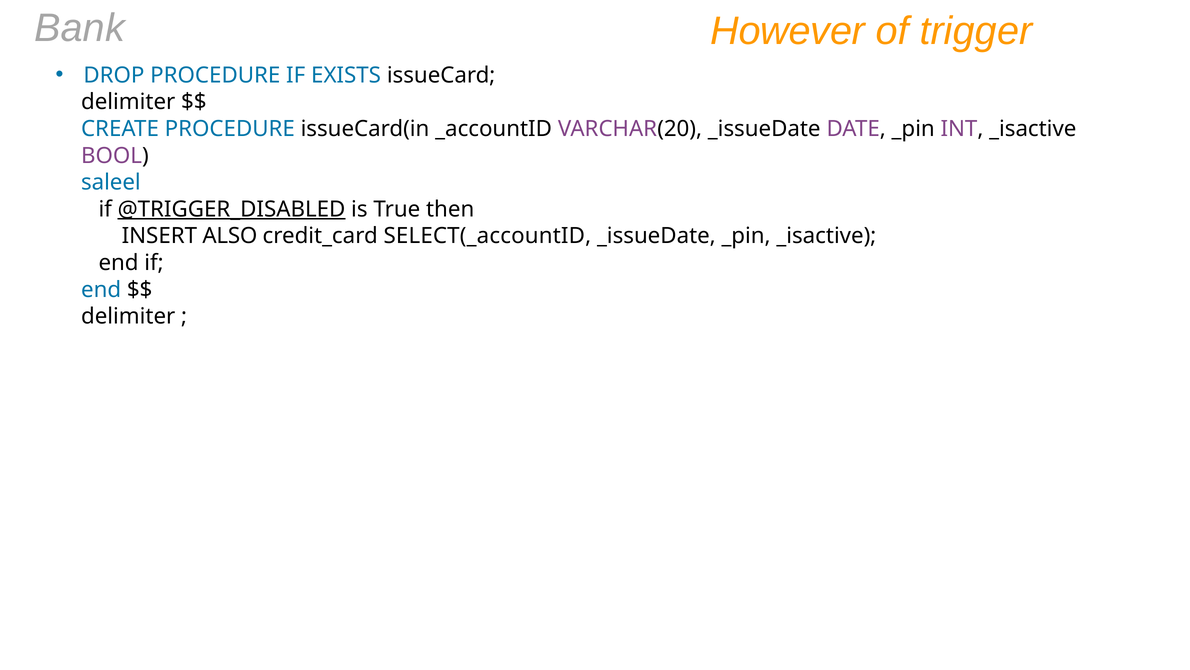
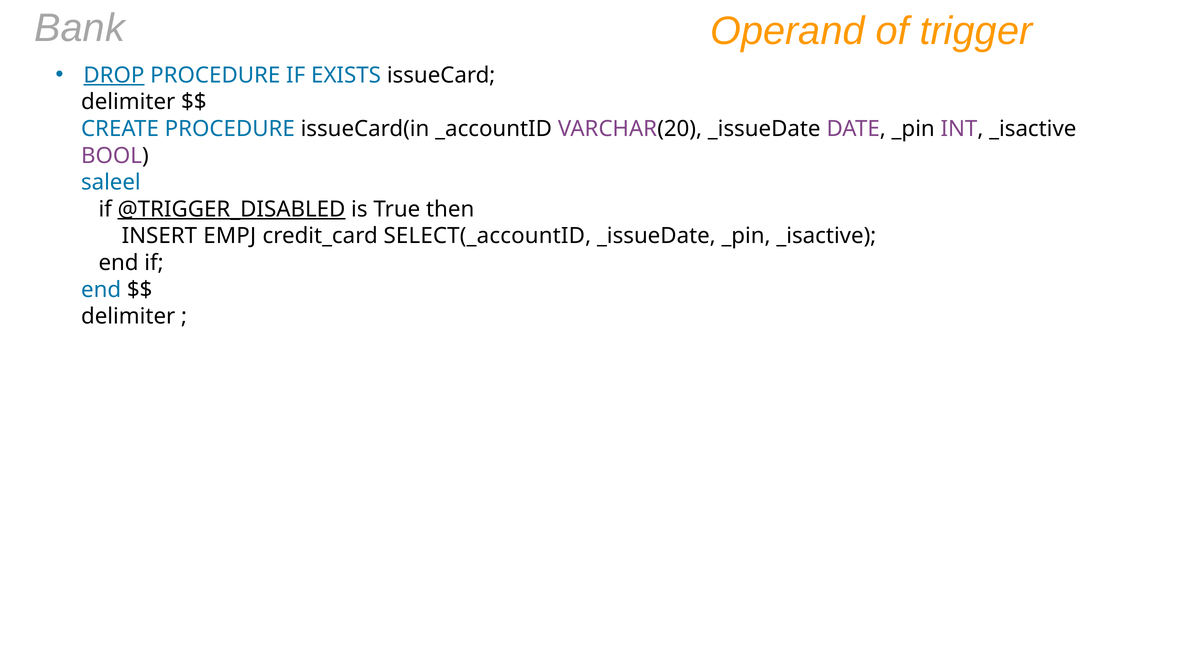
However: However -> Operand
DROP underline: none -> present
ALSO: ALSO -> EMPJ
